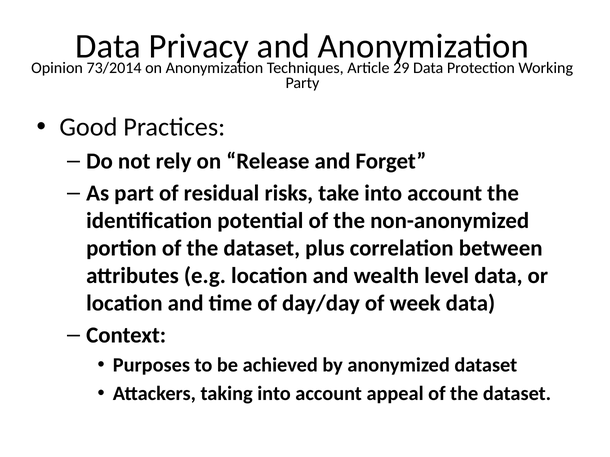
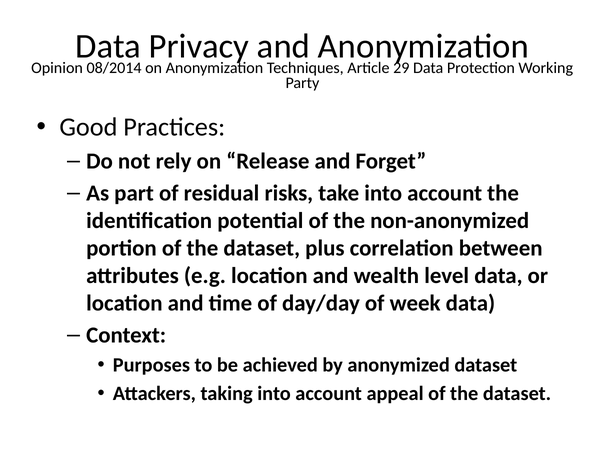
73/2014: 73/2014 -> 08/2014
